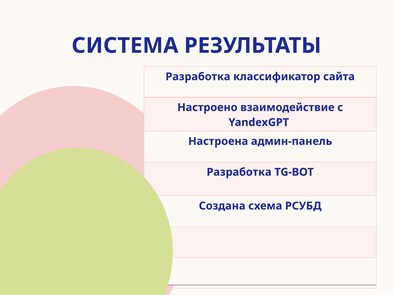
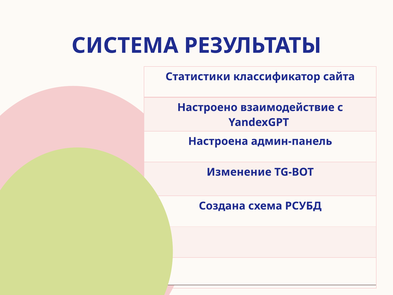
Разработка at (198, 77): Разработка -> Статистики
Разработка at (239, 172): Разработка -> Изменение
